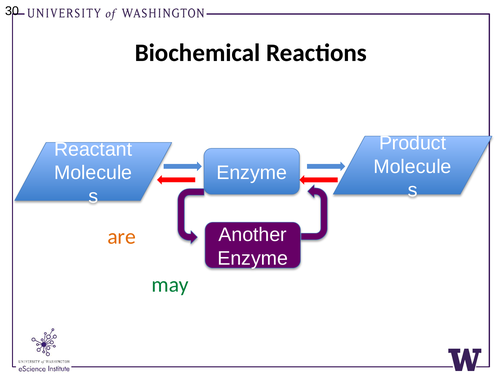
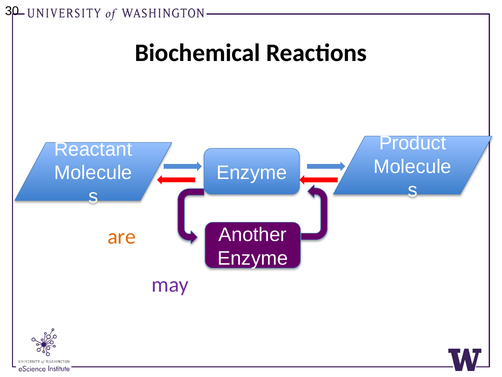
may colour: green -> purple
